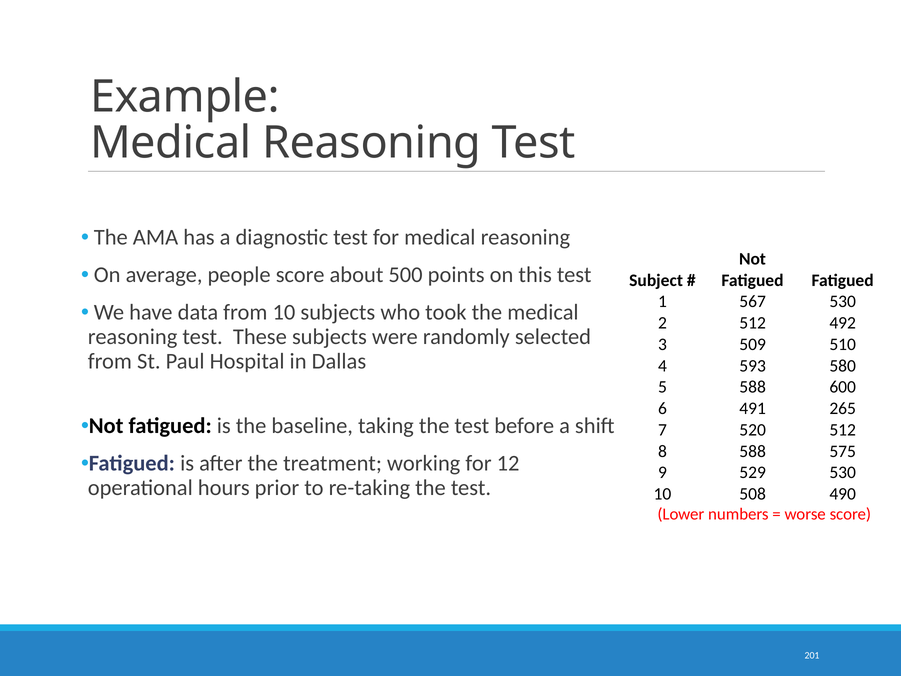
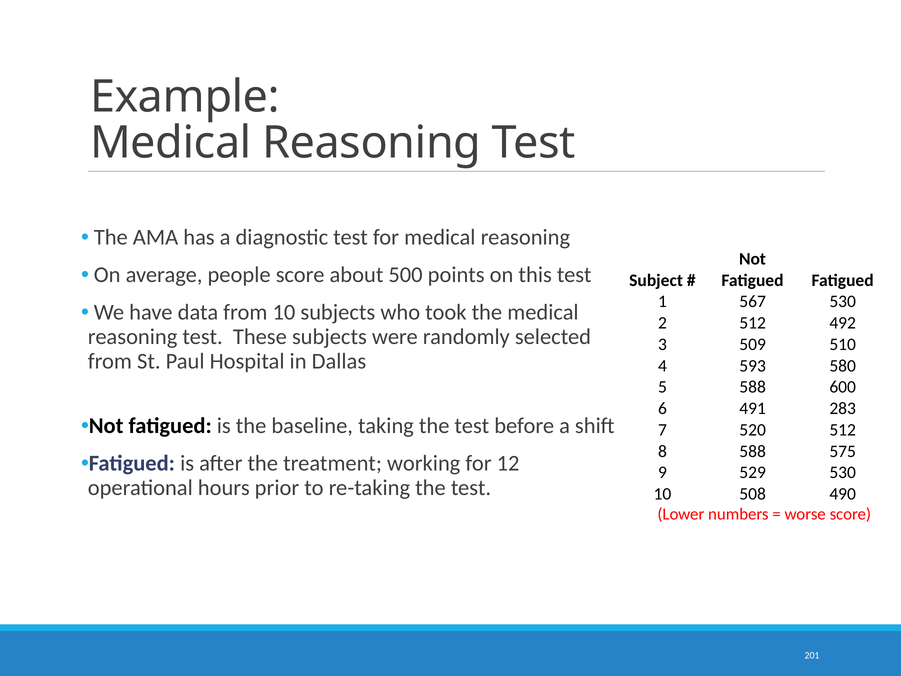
265: 265 -> 283
